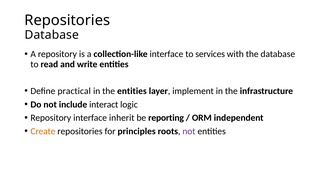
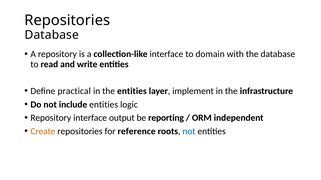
services: services -> domain
include interact: interact -> entities
inherit: inherit -> output
principles: principles -> reference
not at (189, 132) colour: purple -> blue
